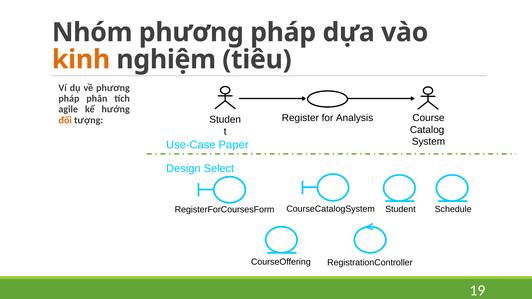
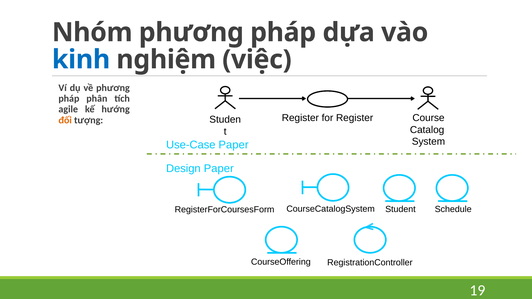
kinh colour: orange -> blue
tiêu: tiêu -> việc
for Analysis: Analysis -> Register
Design Select: Select -> Paper
